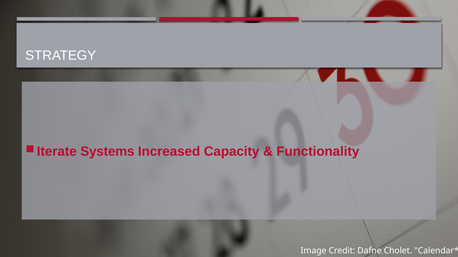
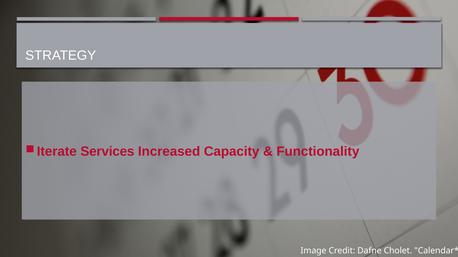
Systems: Systems -> Services
